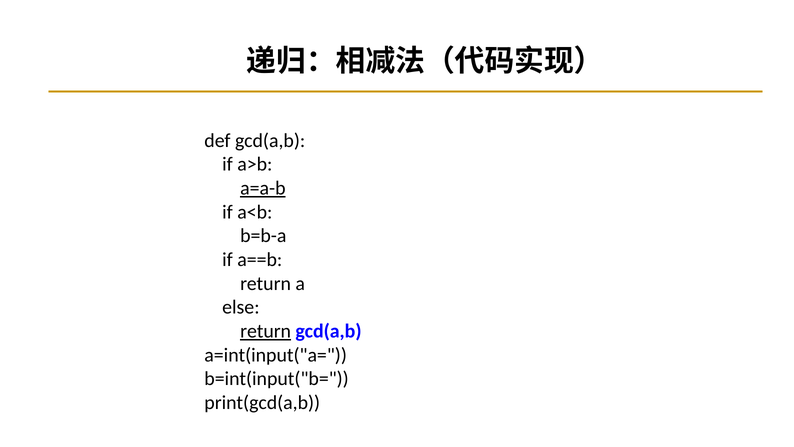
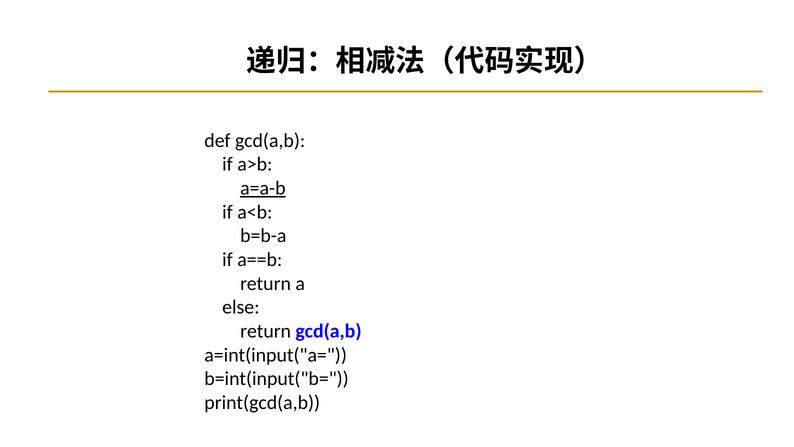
return at (266, 331) underline: present -> none
